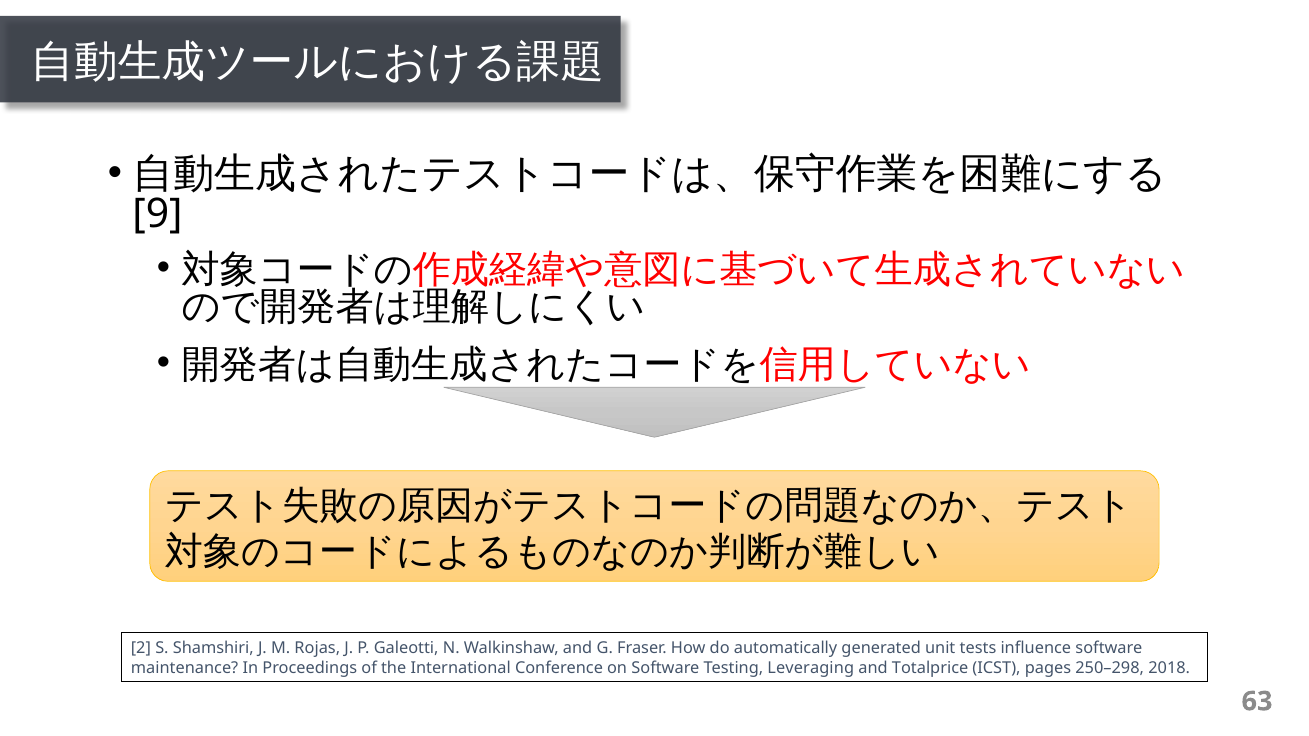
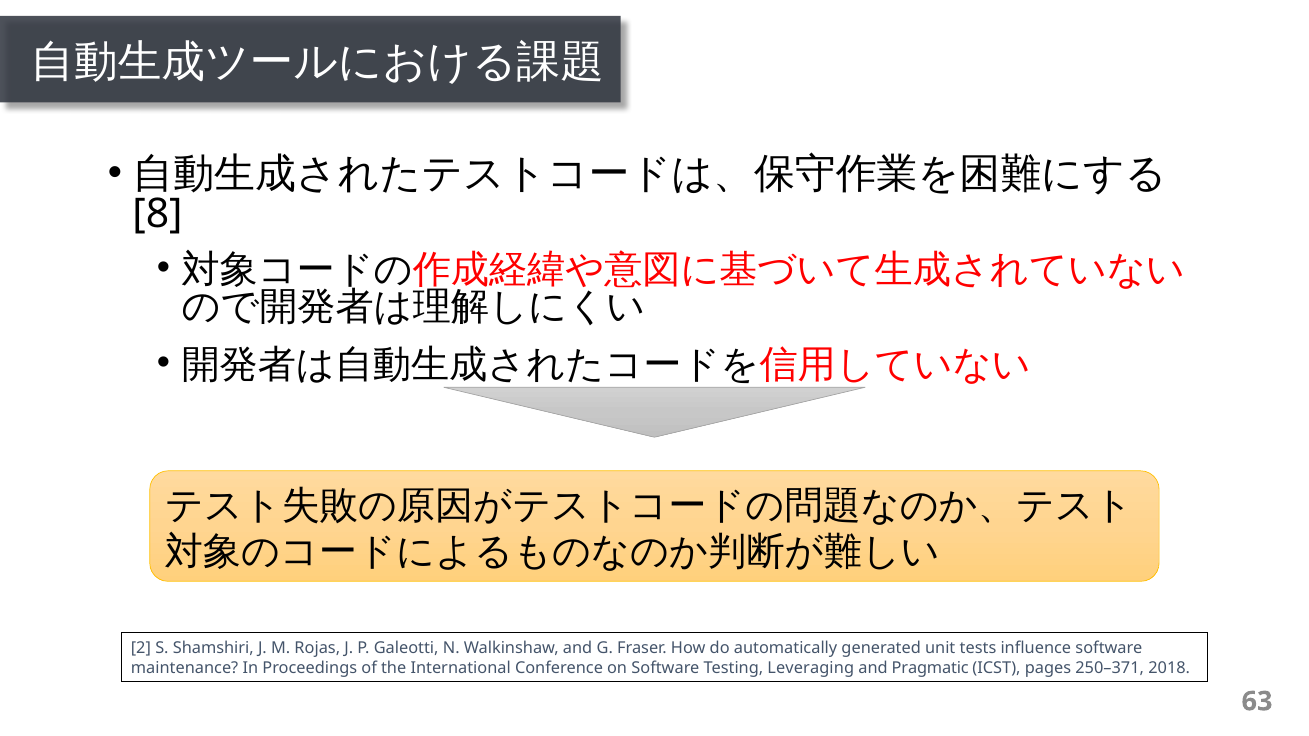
9: 9 -> 8
Totalprice: Totalprice -> Pragmatic
250–298: 250–298 -> 250–371
